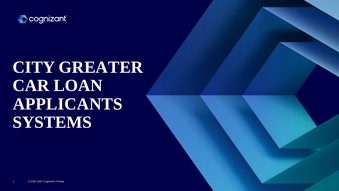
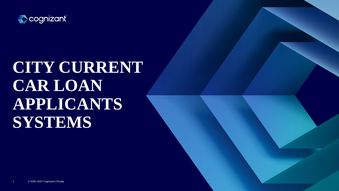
GREATER: GREATER -> CURRENT
